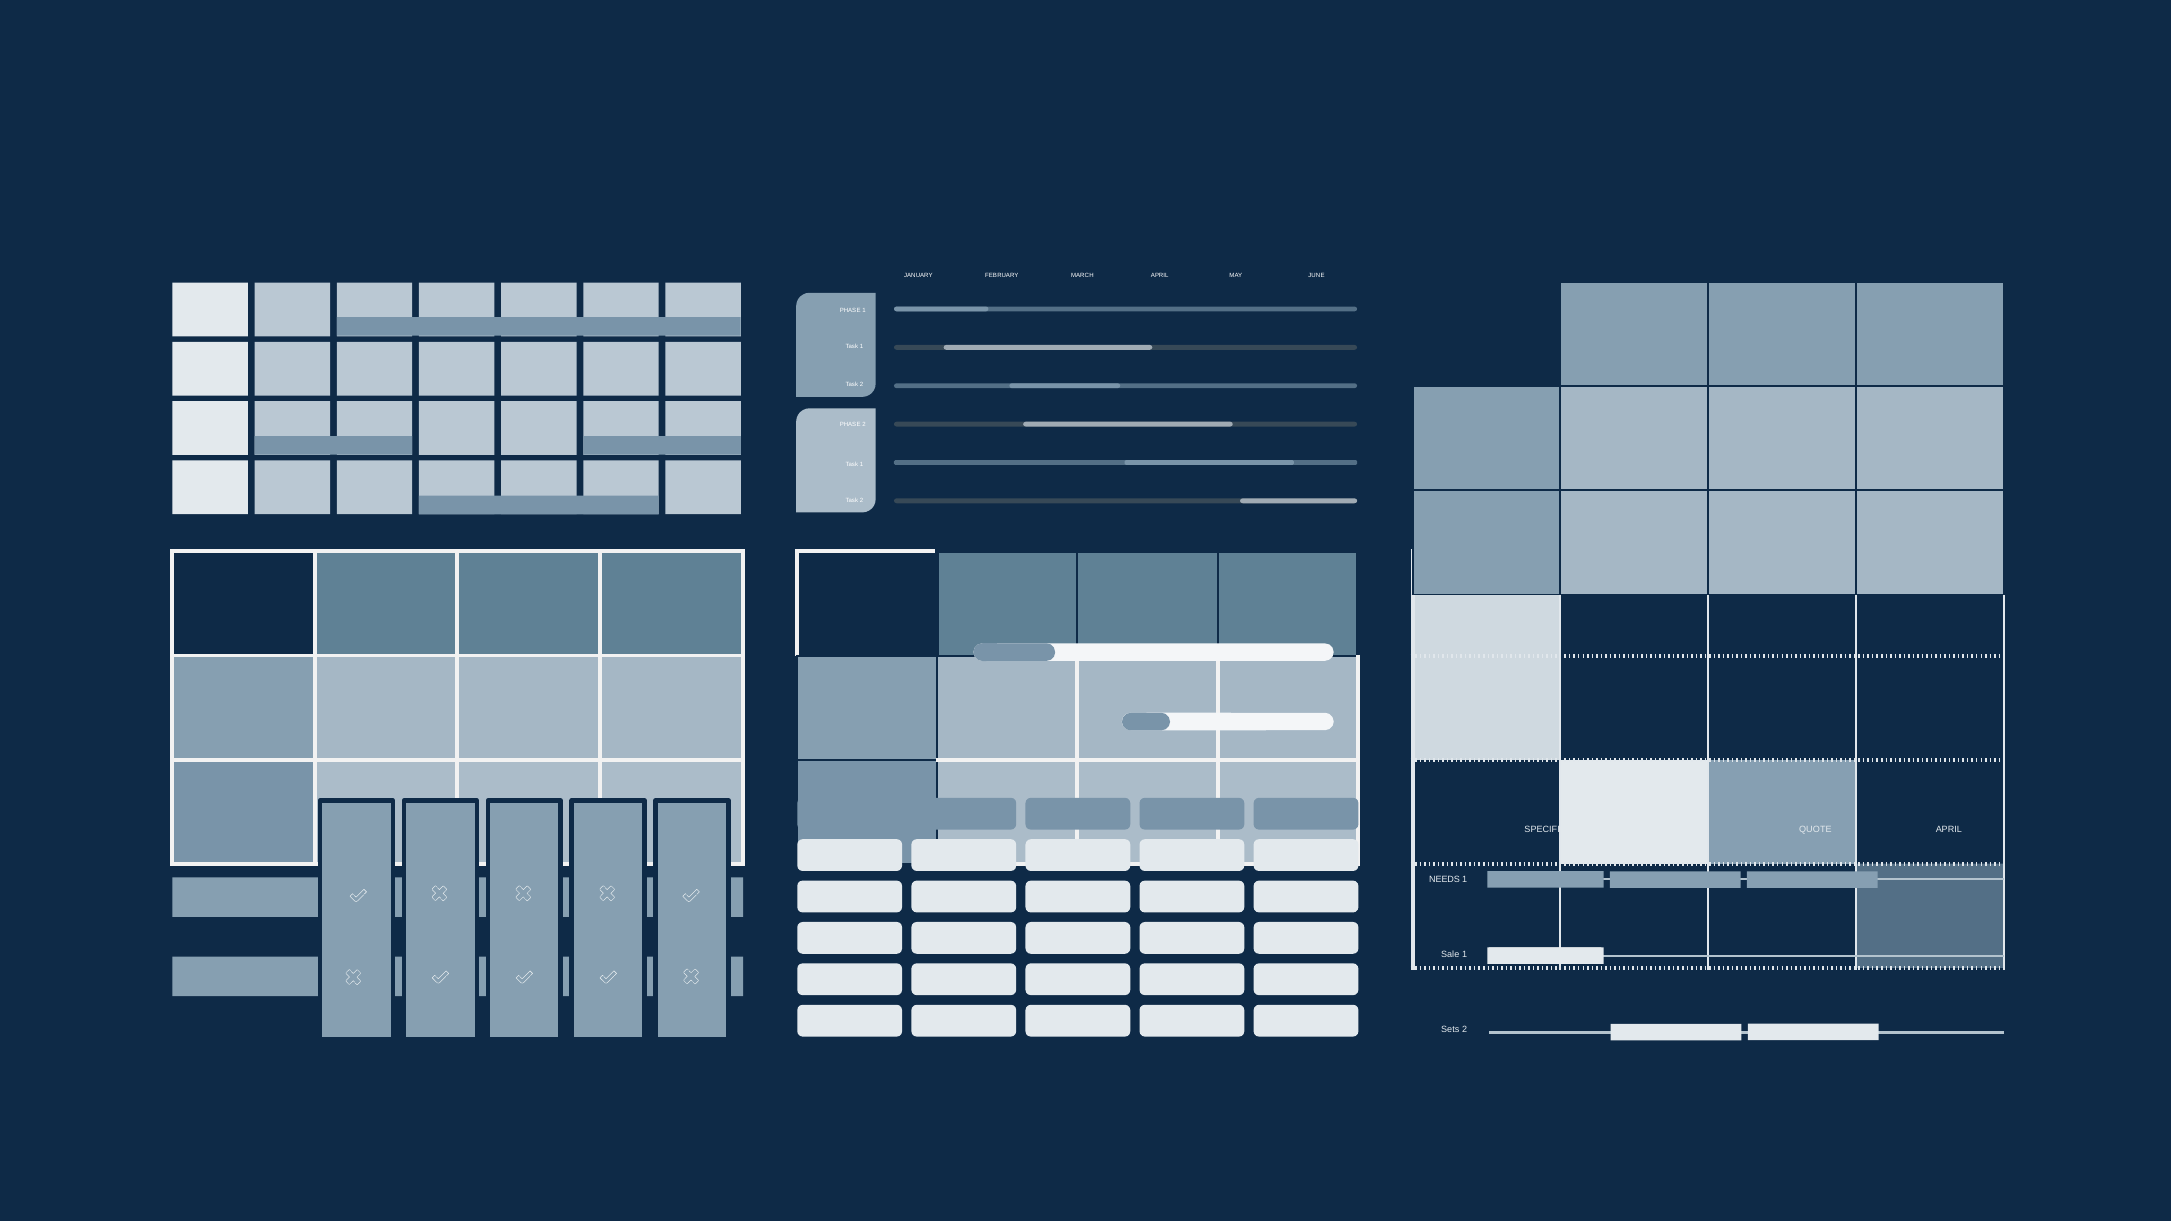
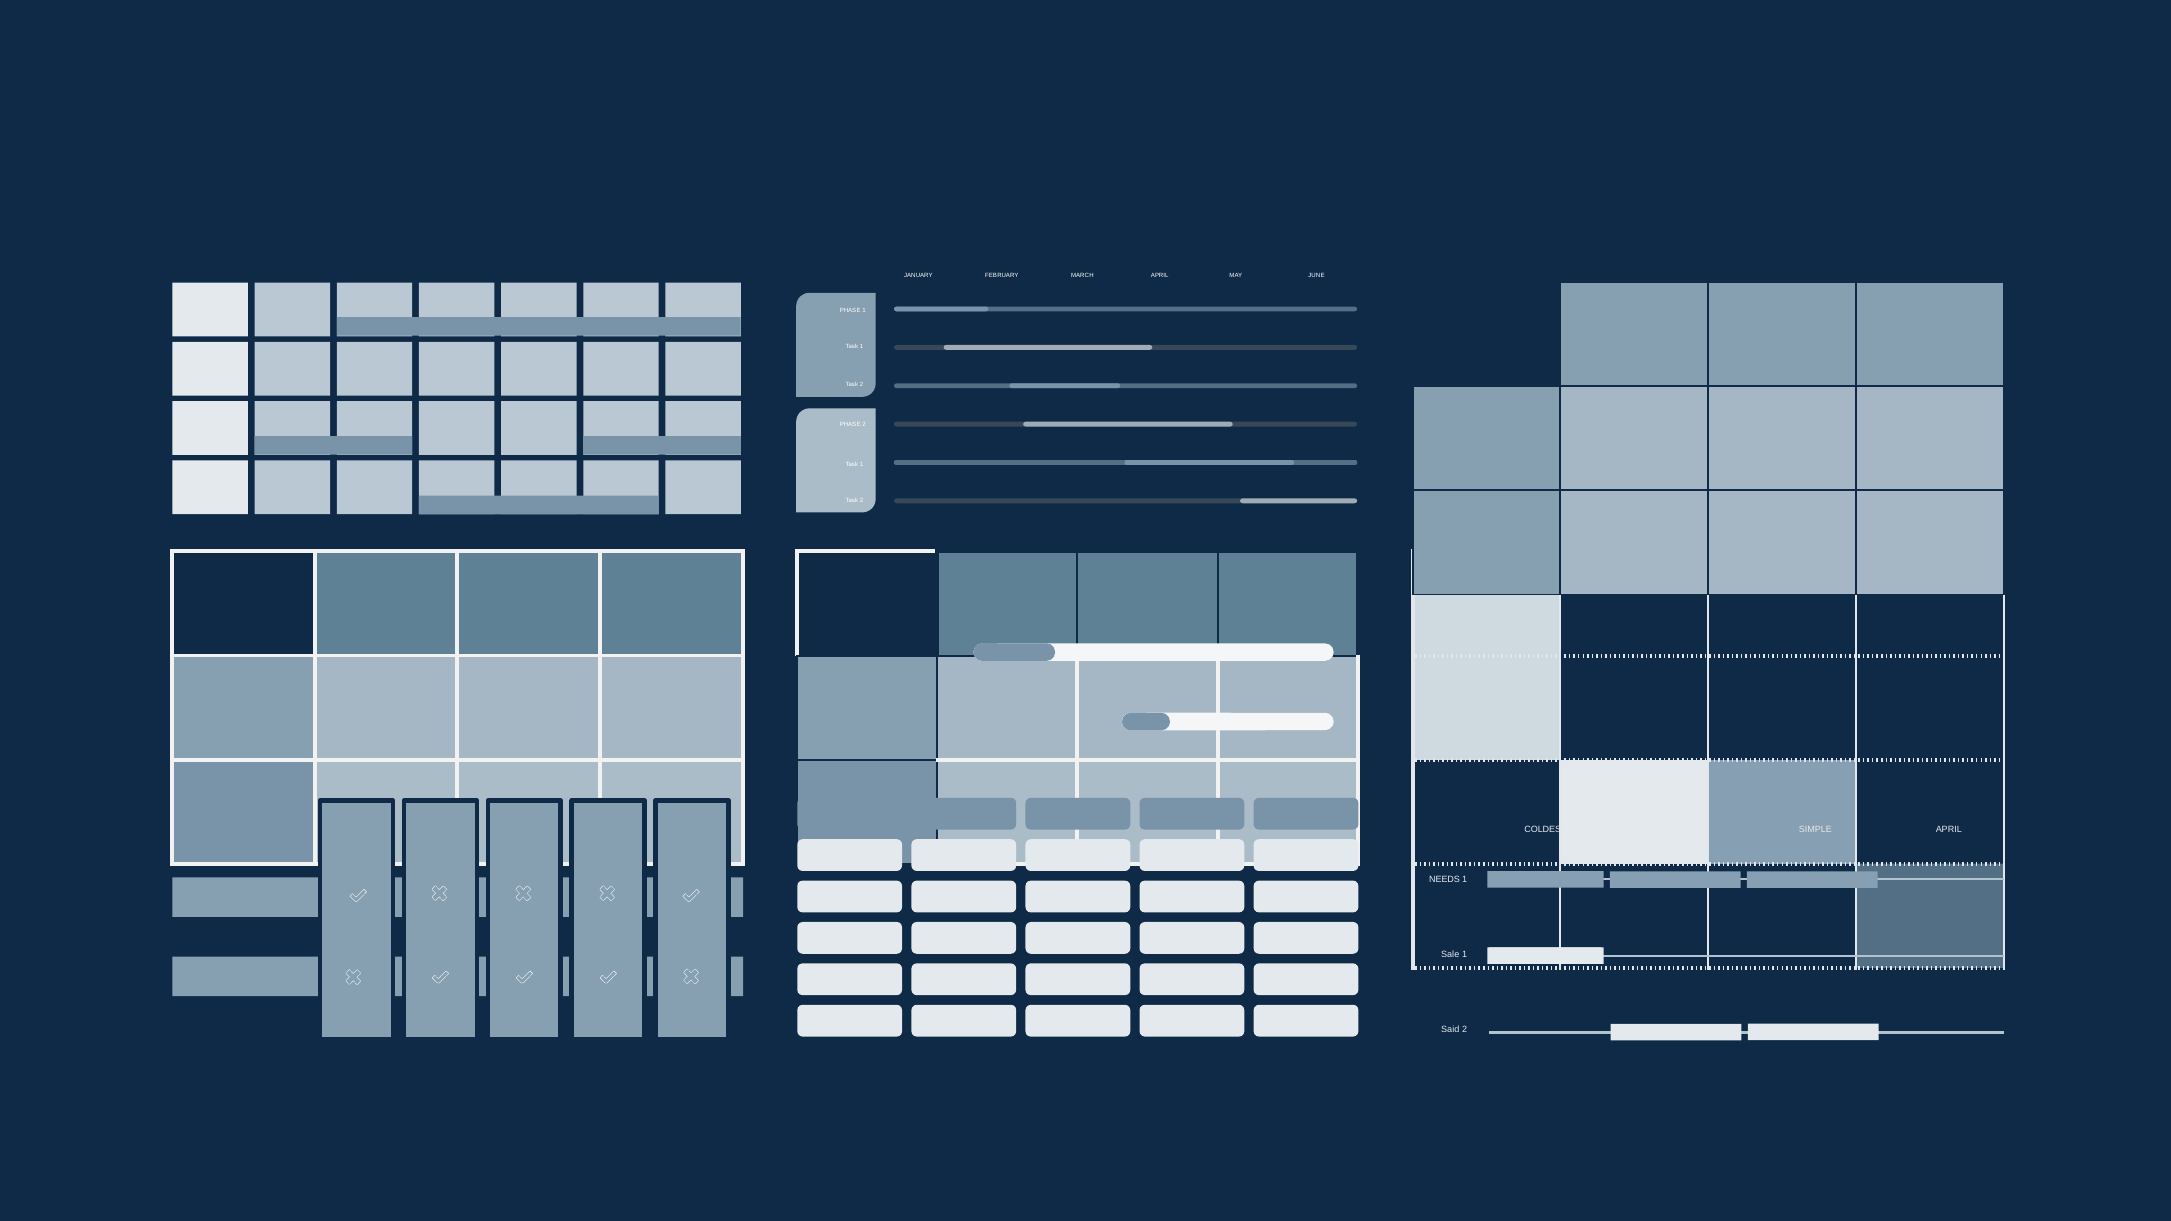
SPECIFIC: SPECIFIC -> COLDEST
QUOTE: QUOTE -> SIMPLE
Sets: Sets -> Said
